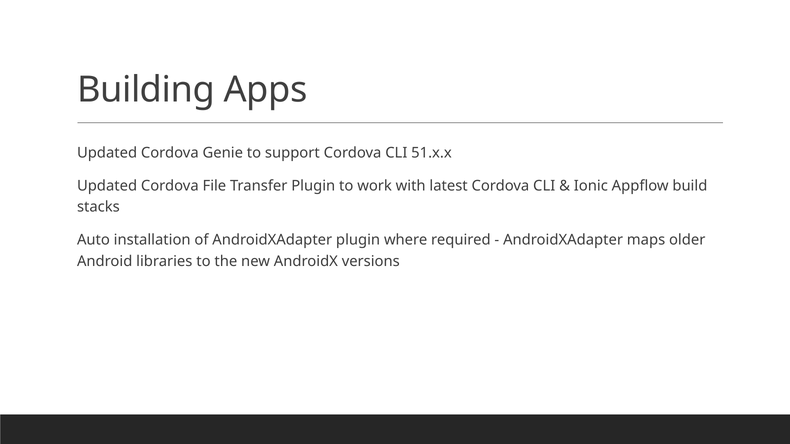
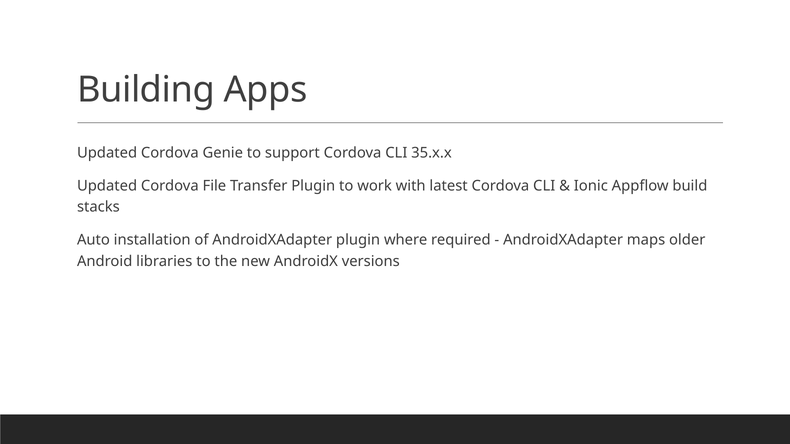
51.x.x: 51.x.x -> 35.x.x
